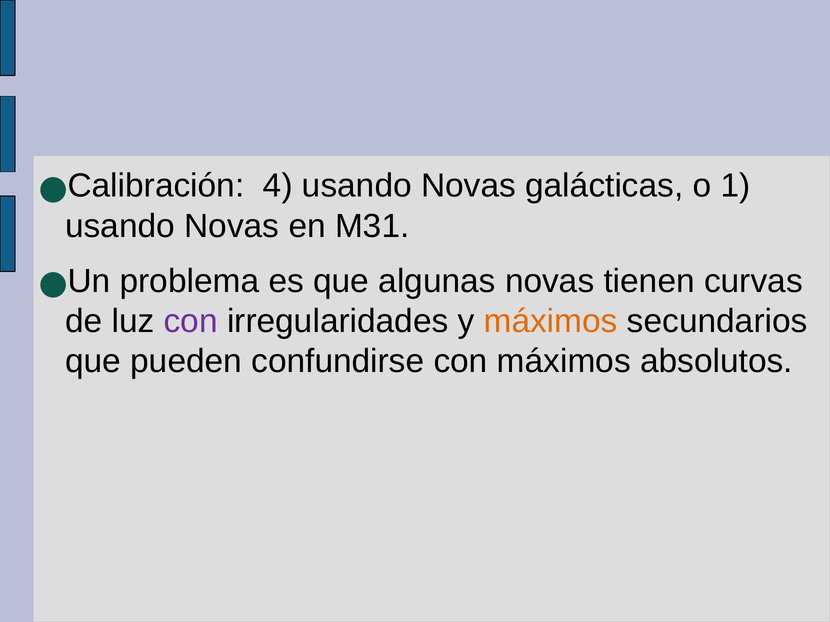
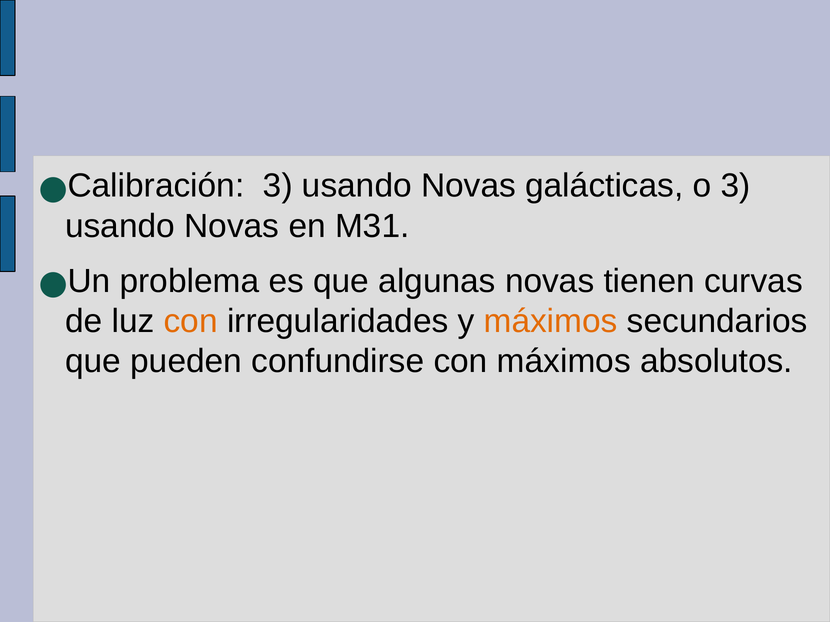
Calibración 4: 4 -> 3
o 1: 1 -> 3
con at (191, 321) colour: purple -> orange
